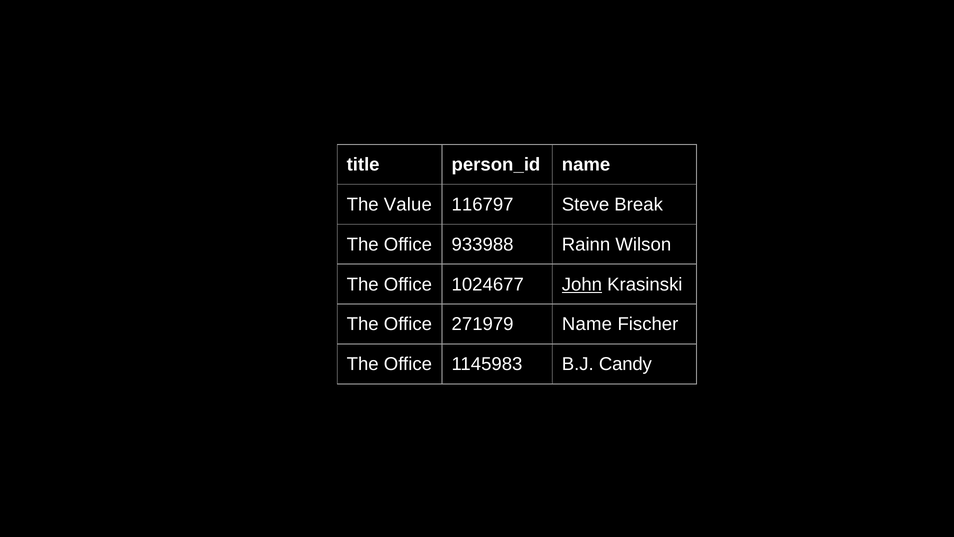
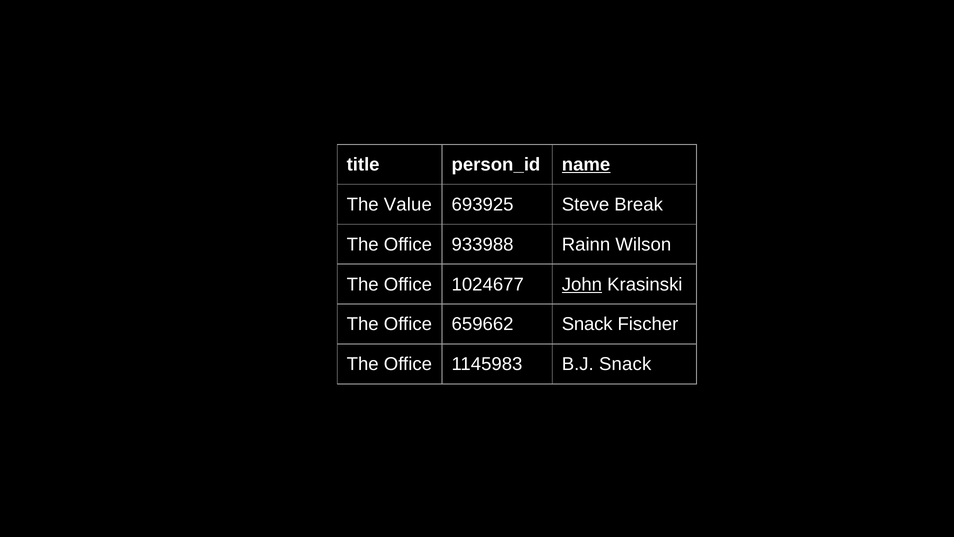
name at (586, 165) underline: none -> present
116797: 116797 -> 693925
271979: 271979 -> 659662
Name at (587, 324): Name -> Snack
B.J Candy: Candy -> Snack
